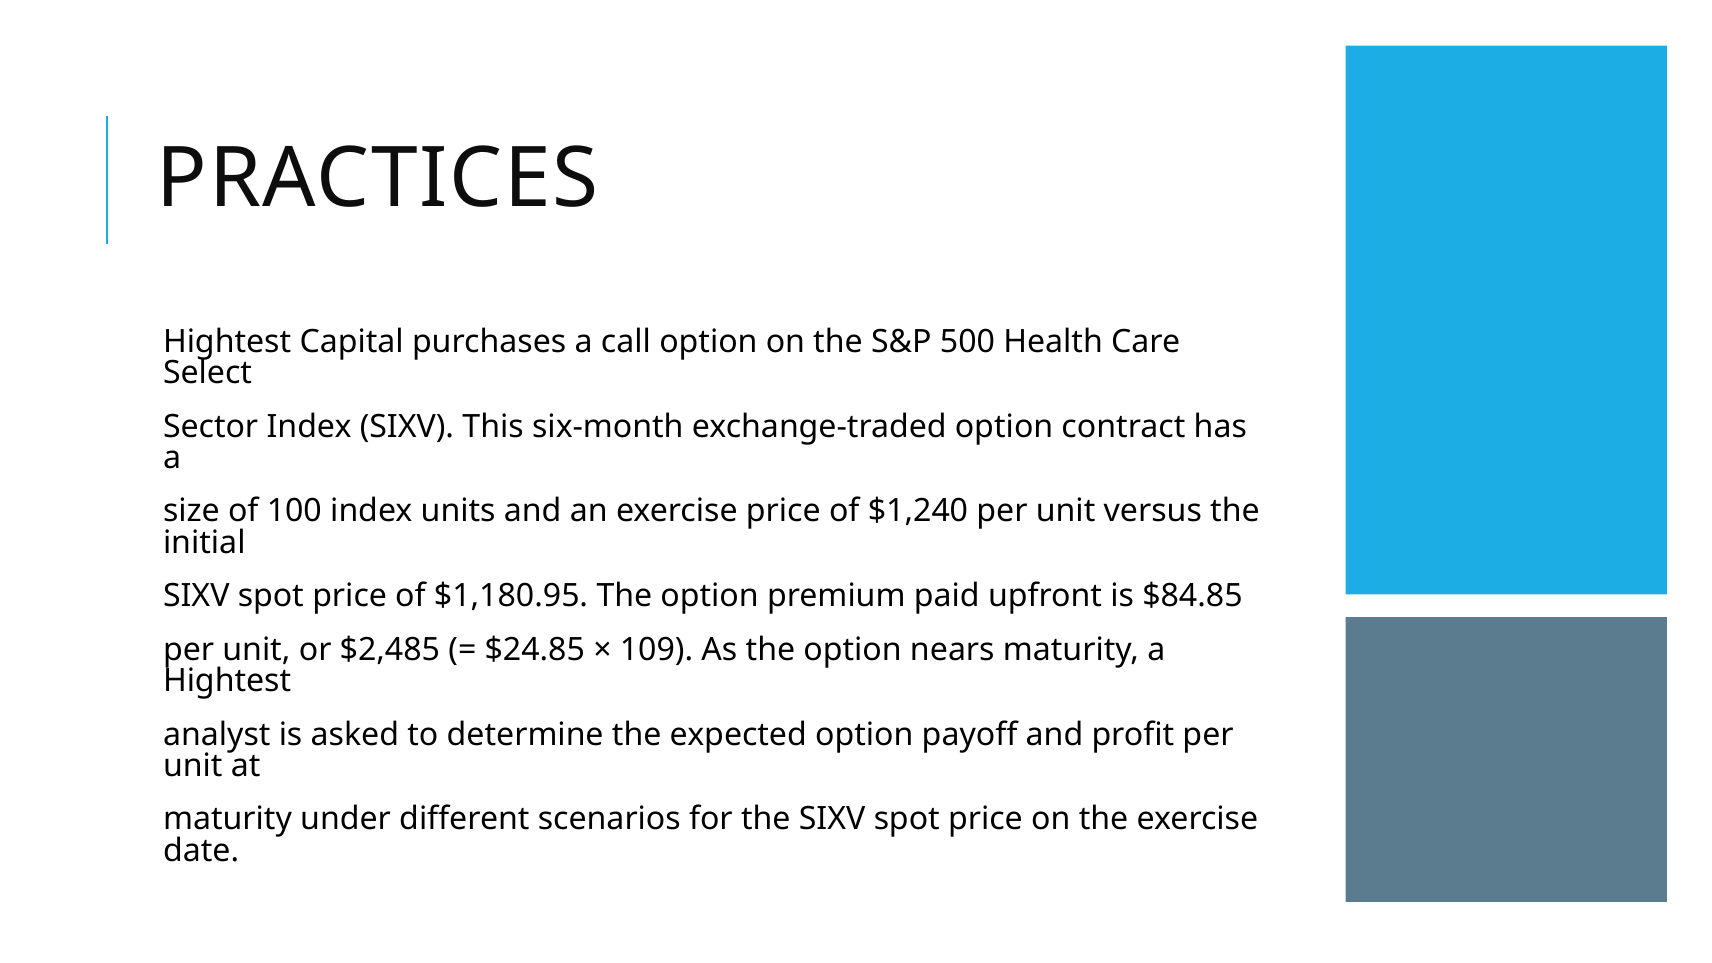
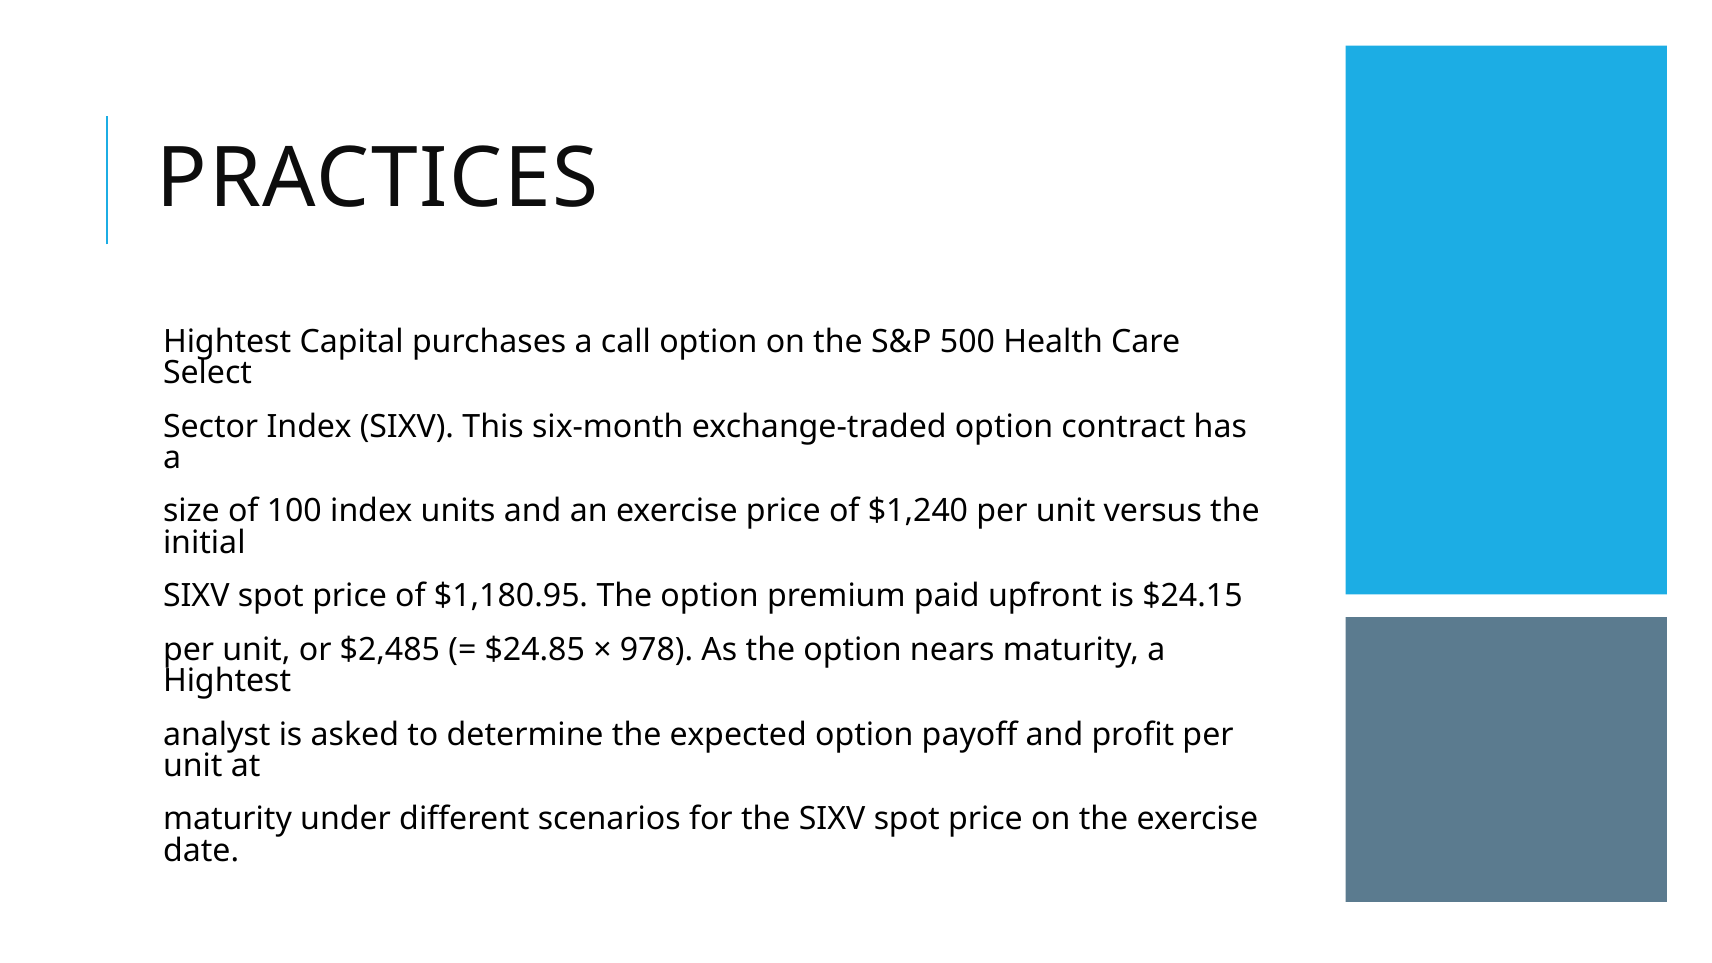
$84.85: $84.85 -> $24.15
109: 109 -> 978
